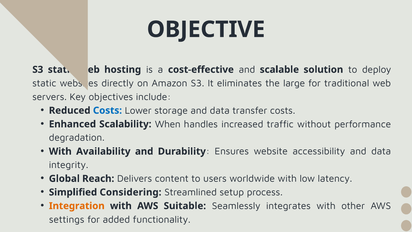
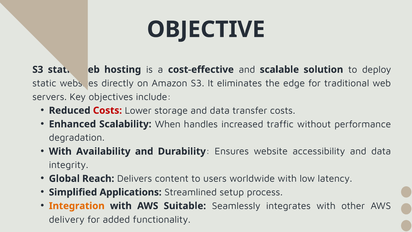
large: large -> edge
Costs at (107, 110) colour: blue -> red
Considering: Considering -> Applications
settings: settings -> delivery
